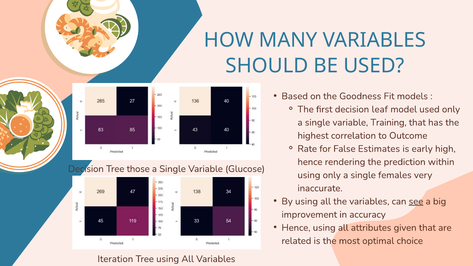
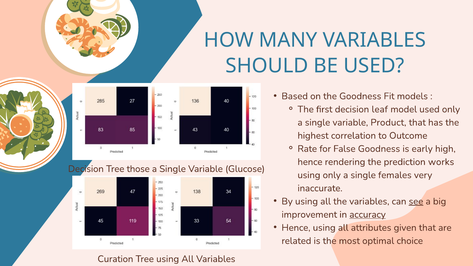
Training: Training -> Product
False Estimates: Estimates -> Goodness
within: within -> works
accuracy underline: none -> present
Iteration: Iteration -> Curation
